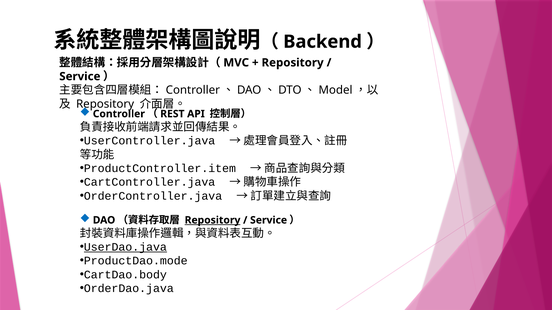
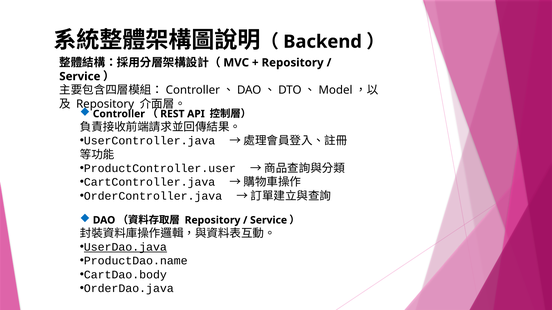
ProductController.item: ProductController.item -> ProductController.user
Repository at (213, 220) underline: present -> none
ProductDao.mode: ProductDao.mode -> ProductDao.name
